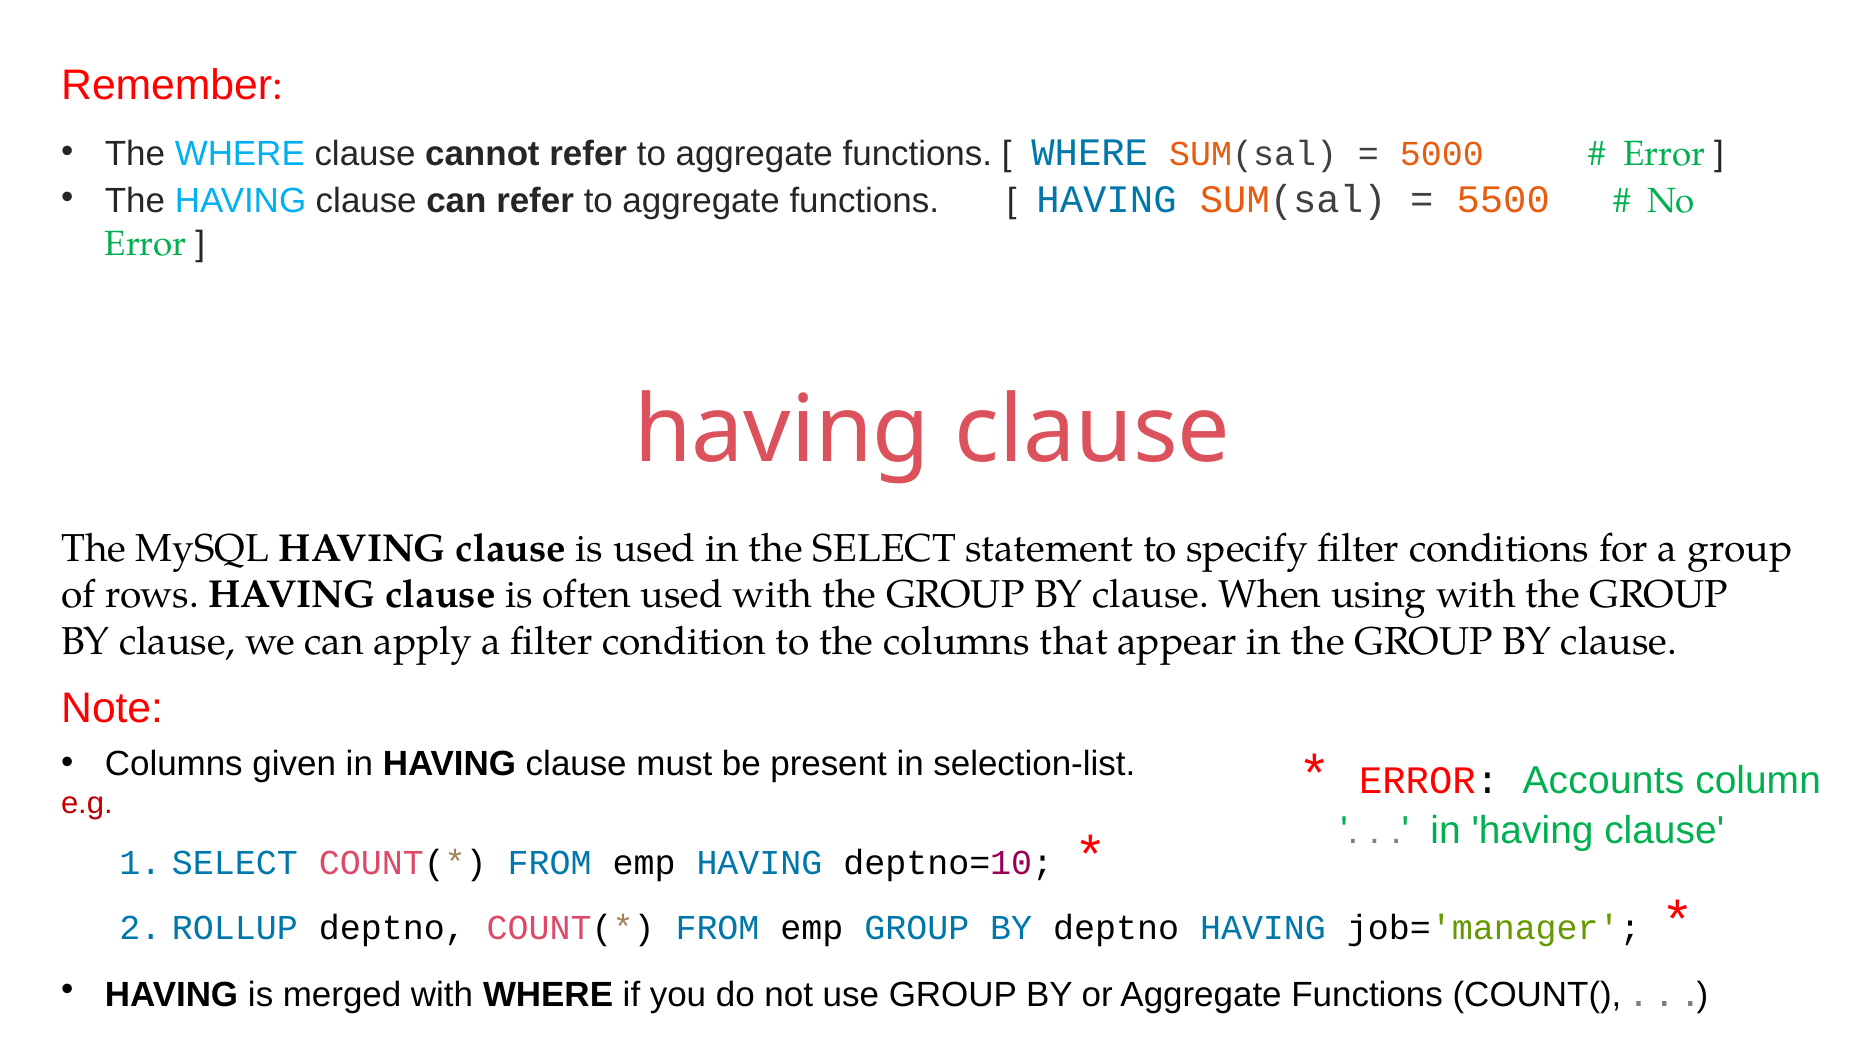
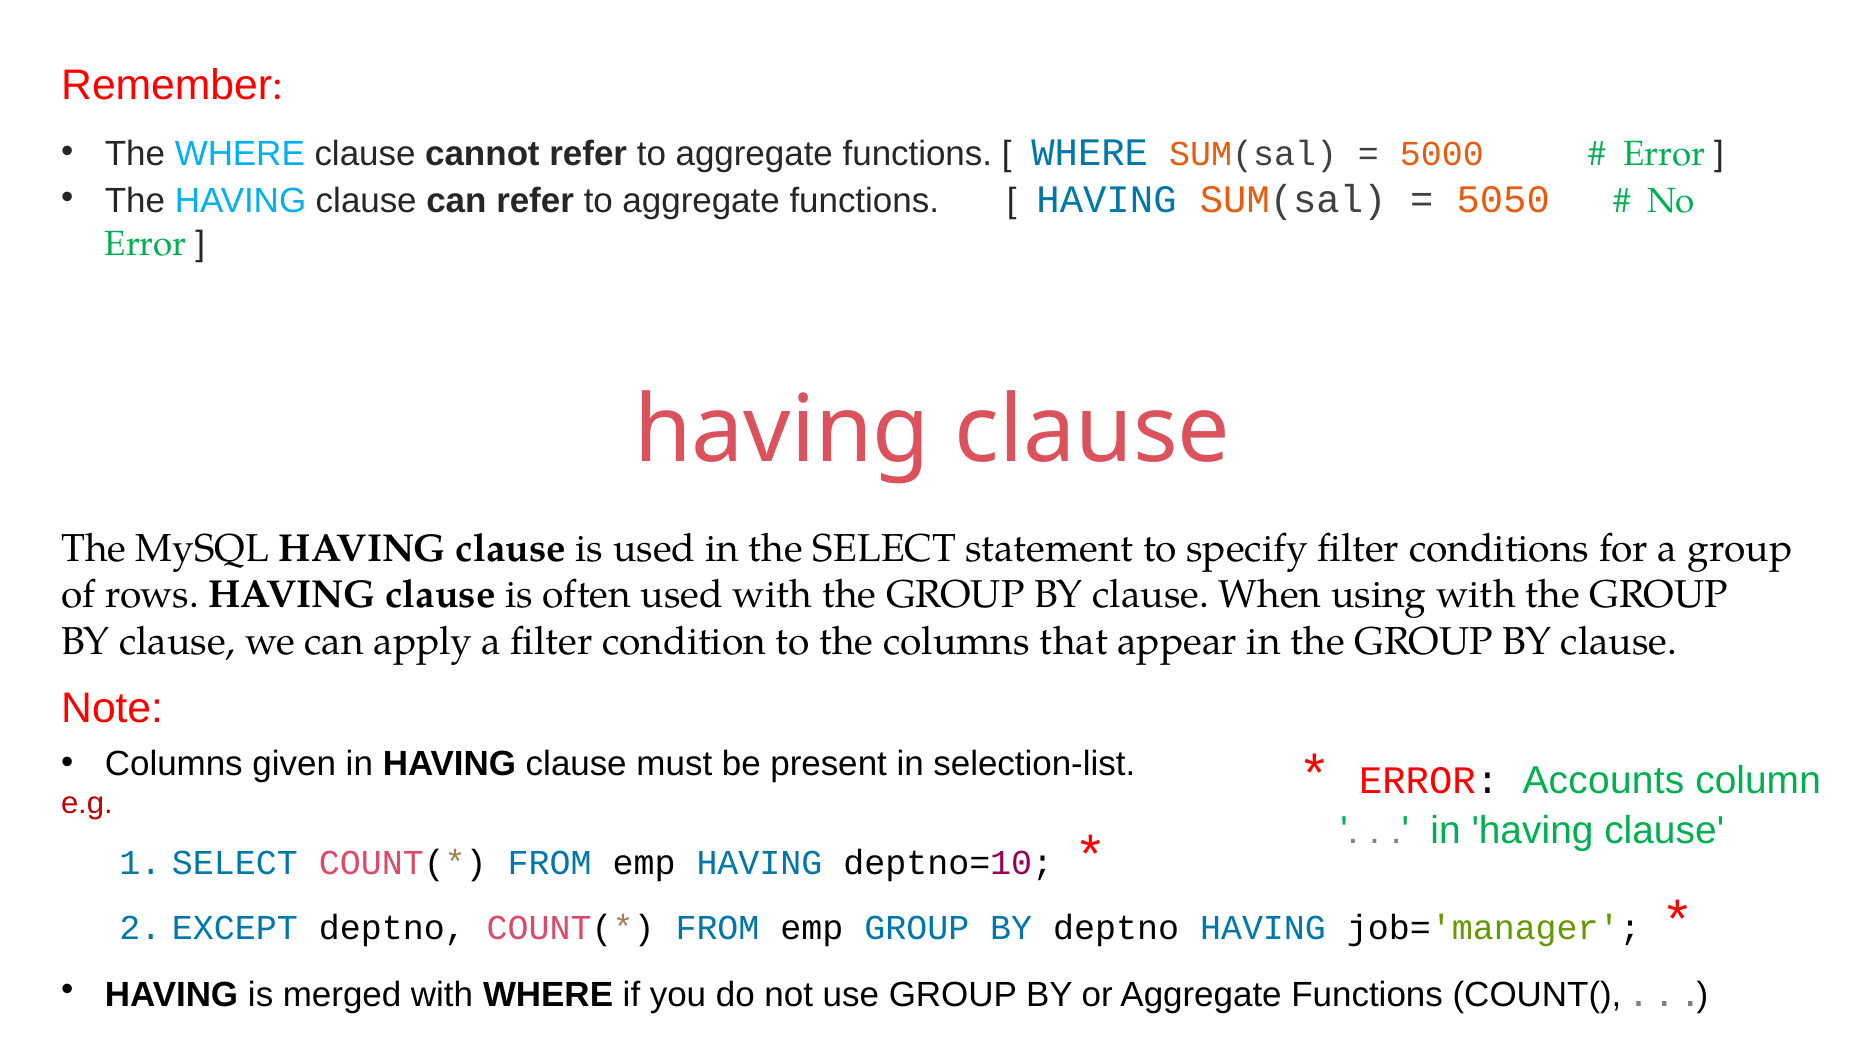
5500: 5500 -> 5050
ROLLUP: ROLLUP -> EXCEPT
